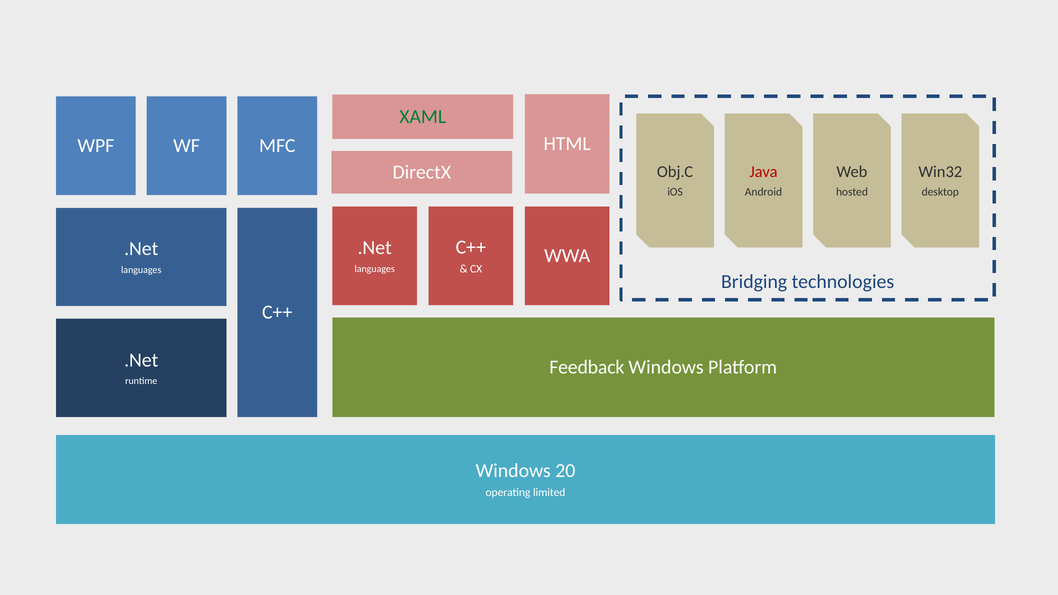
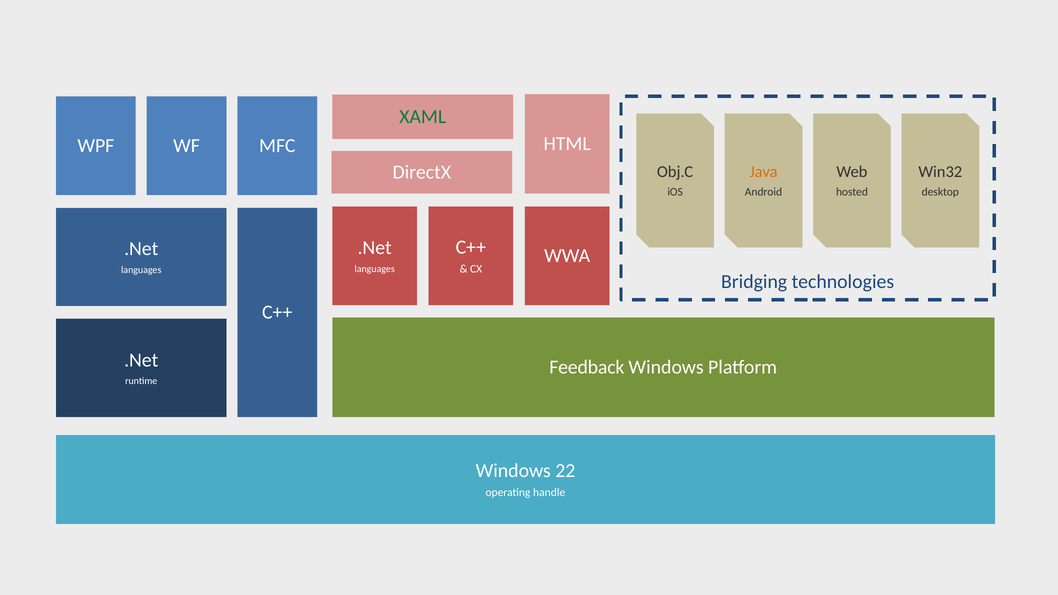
Java colour: red -> orange
20: 20 -> 22
limited: limited -> handle
